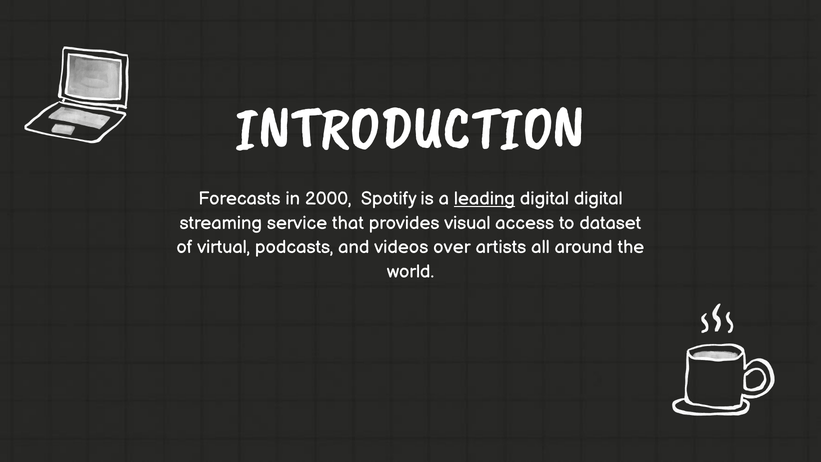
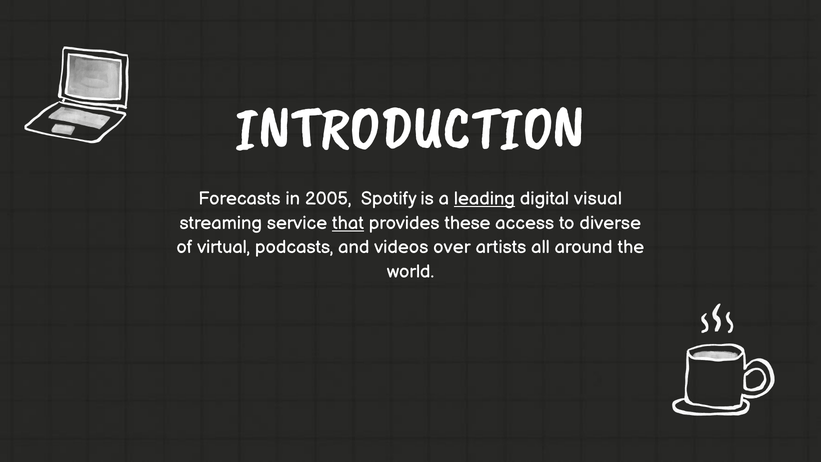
2000: 2000 -> 2005
digital digital: digital -> visual
that underline: none -> present
visual: visual -> these
dataset: dataset -> diverse
